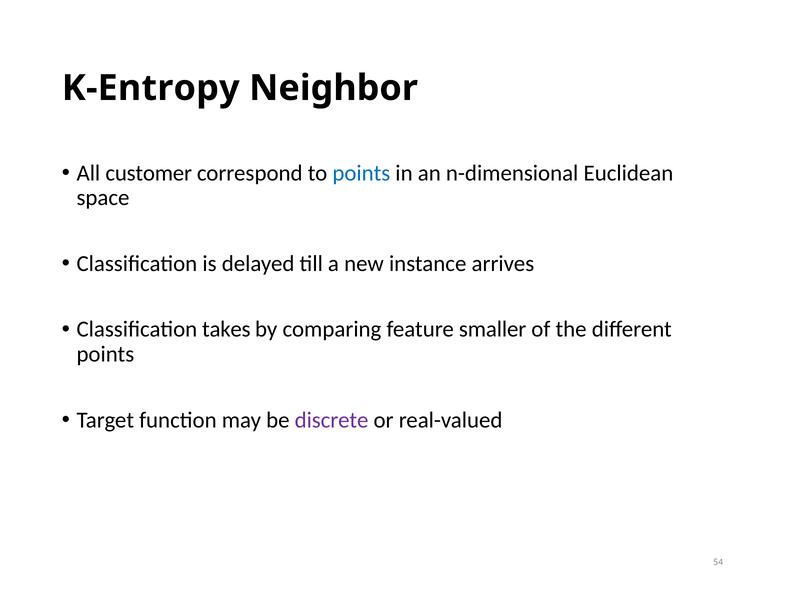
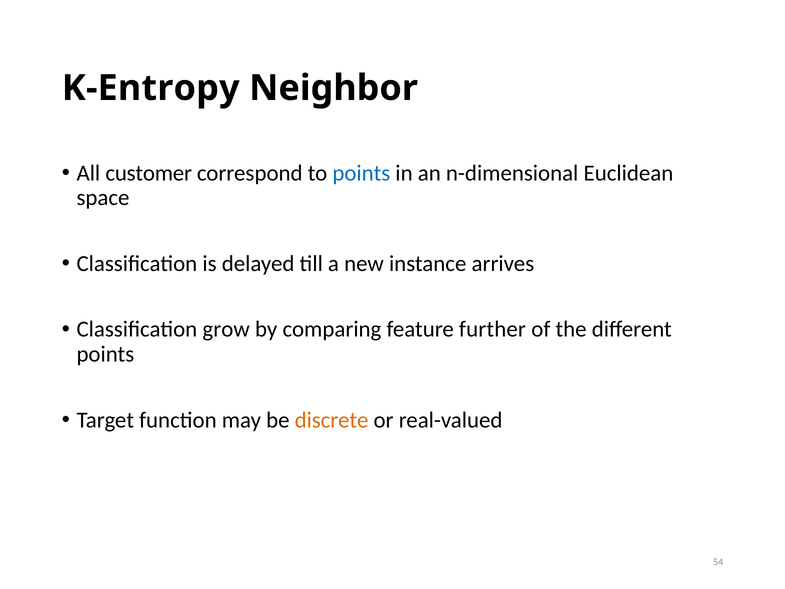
takes: takes -> grow
smaller: smaller -> further
discrete colour: purple -> orange
